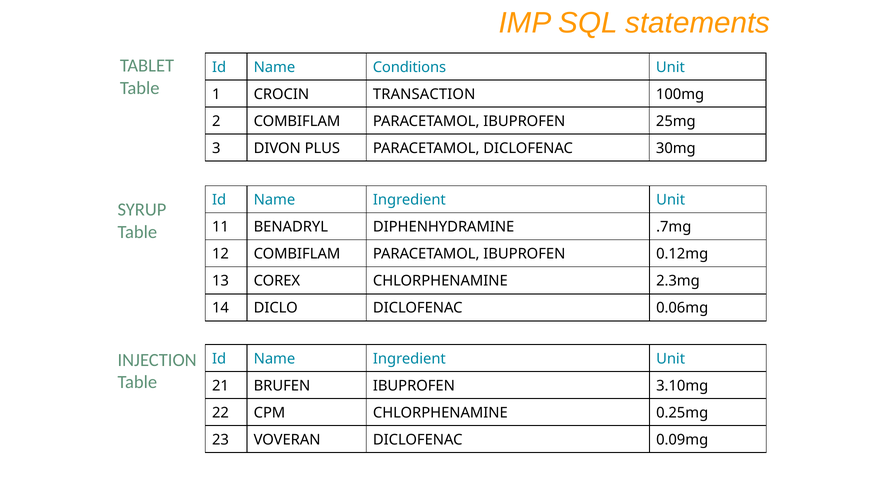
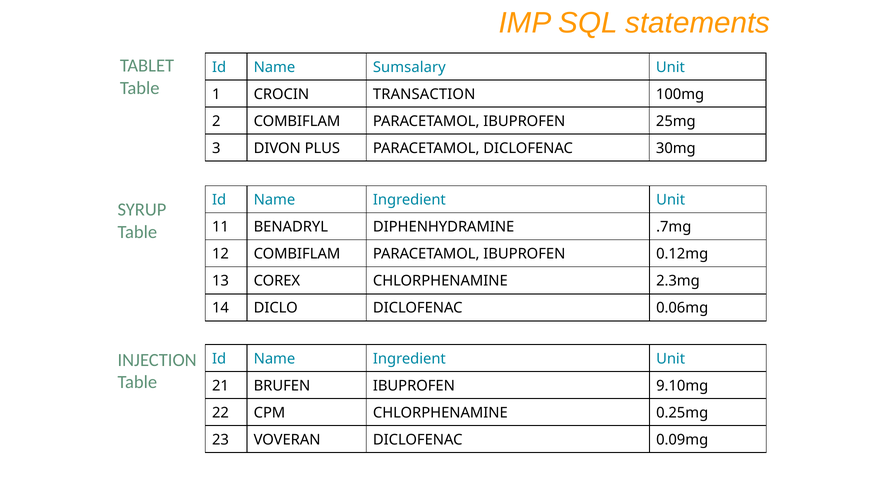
Conditions: Conditions -> Sumsalary
3.10mg: 3.10mg -> 9.10mg
